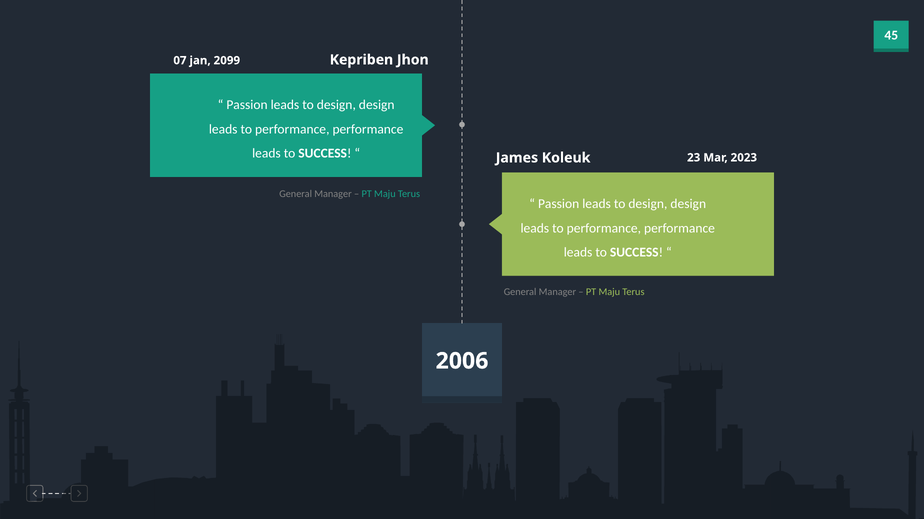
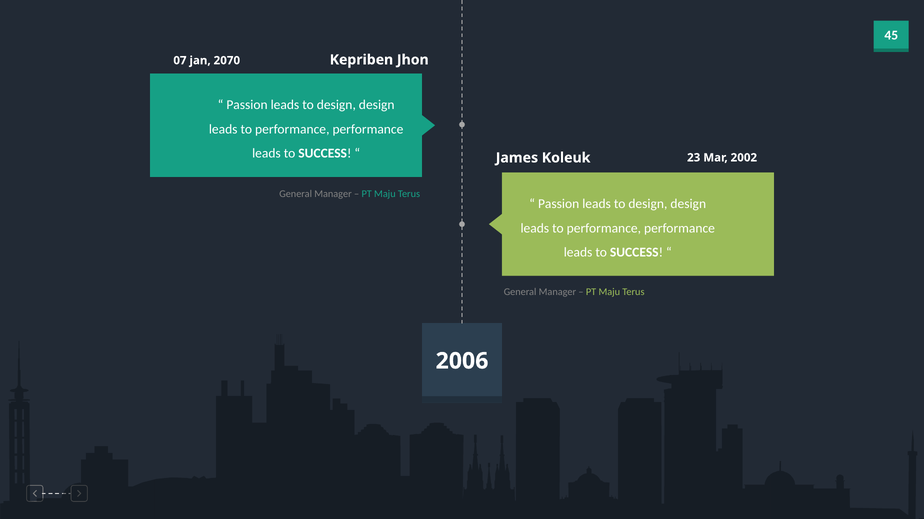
2099: 2099 -> 2070
2023: 2023 -> 2002
